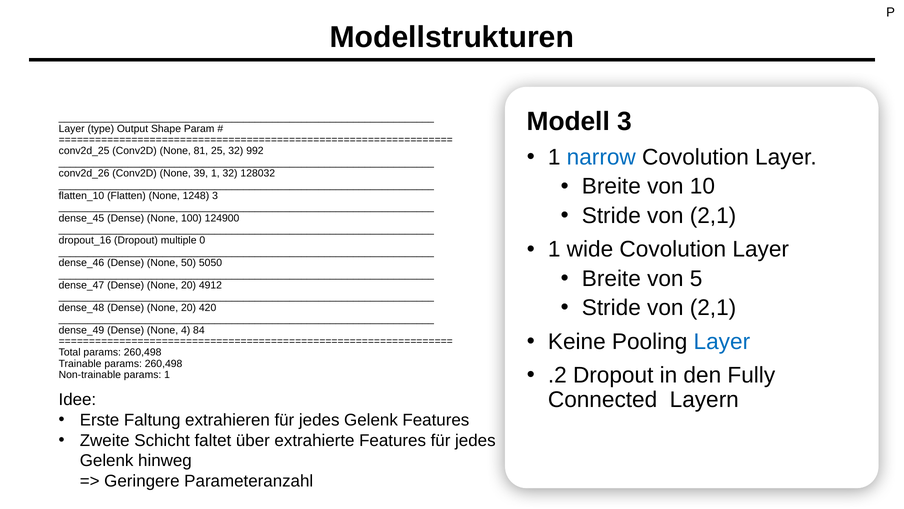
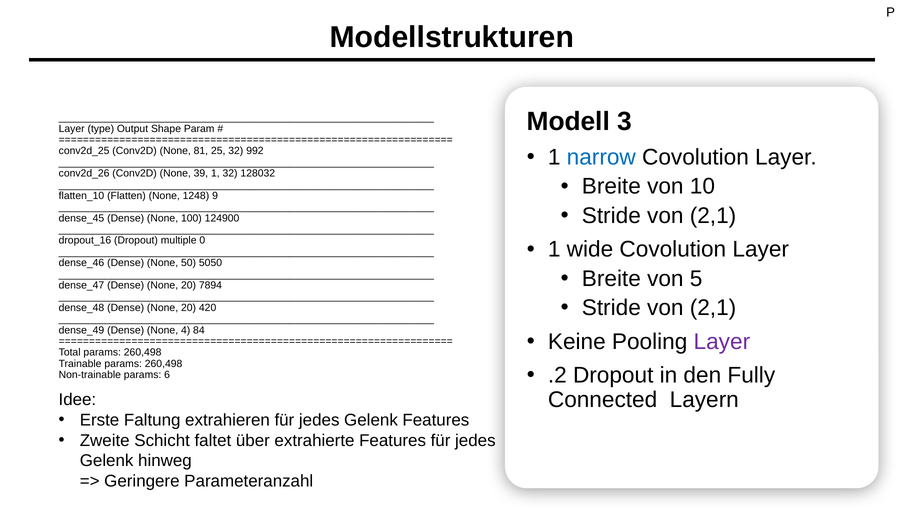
1248 3: 3 -> 9
4912: 4912 -> 7894
Layer at (722, 341) colour: blue -> purple
params 1: 1 -> 6
